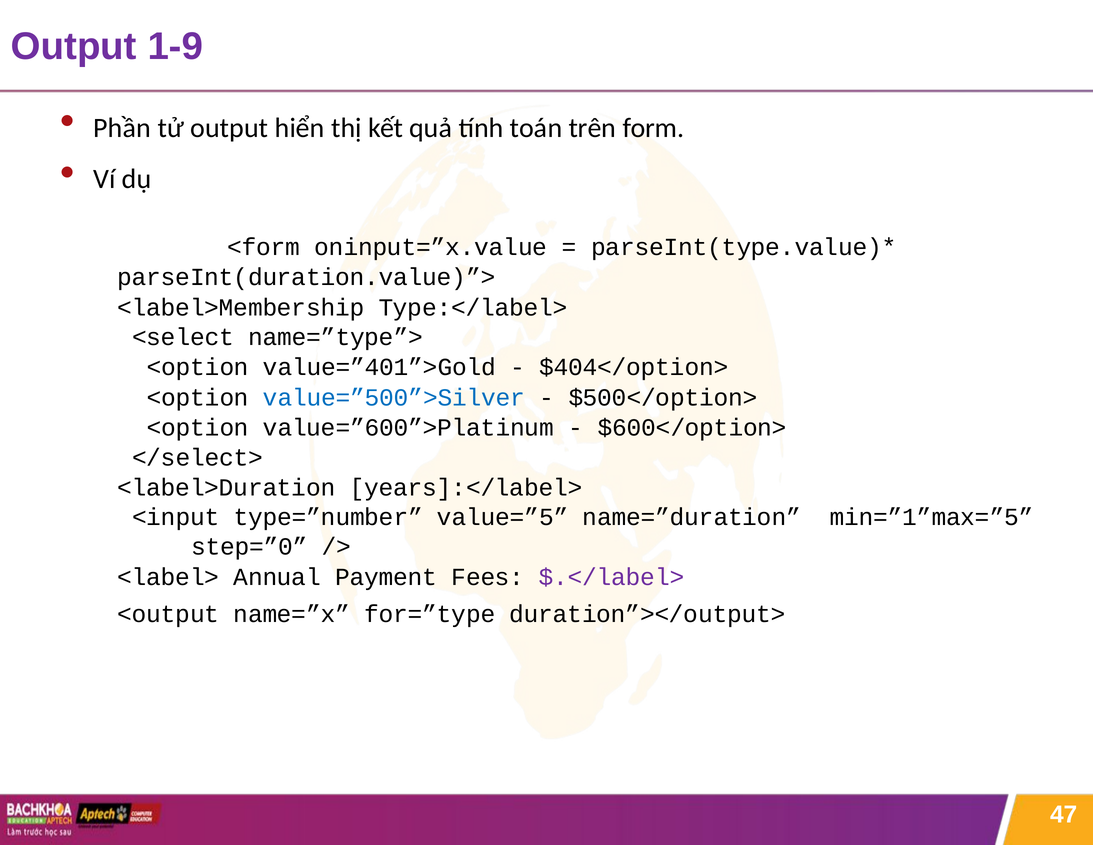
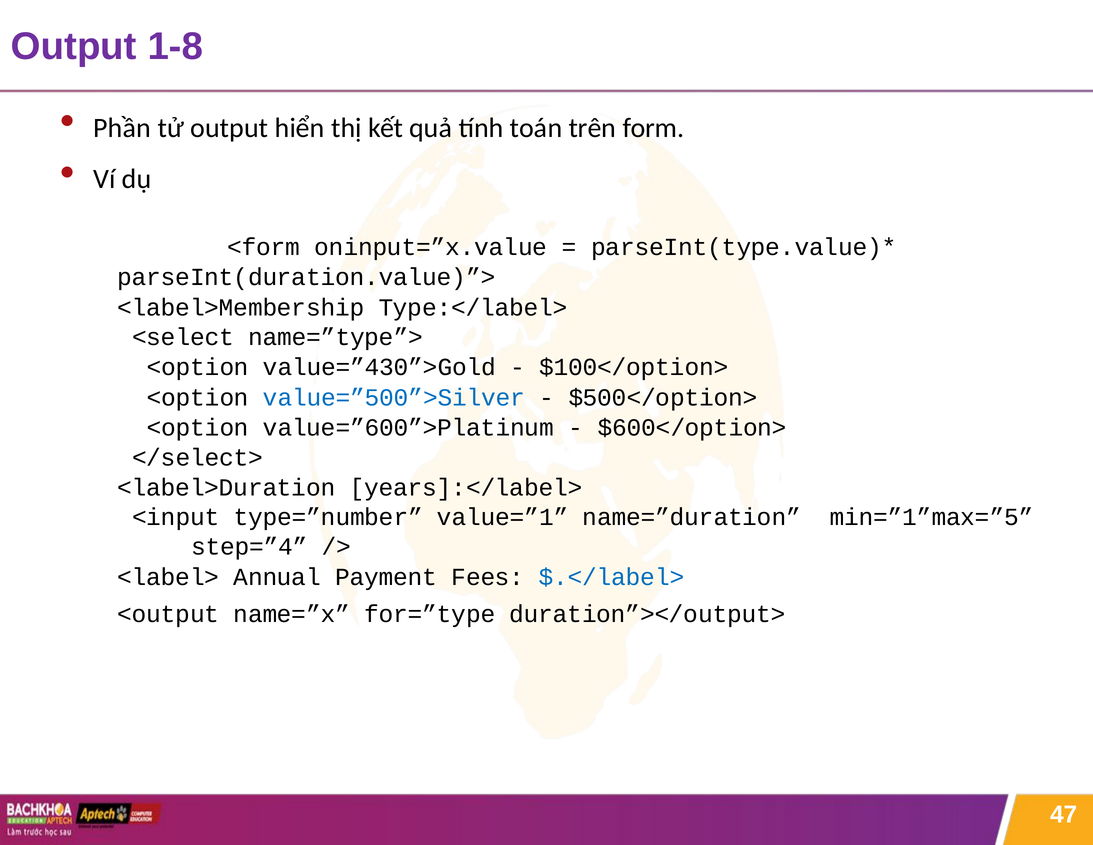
1-9: 1-9 -> 1-8
value=”401”>Gold: value=”401”>Gold -> value=”430”>Gold
$404</option>: $404</option> -> $100</option>
value=”5: value=”5 -> value=”1
step=”0: step=”0 -> step=”4
$.</label> colour: purple -> blue
